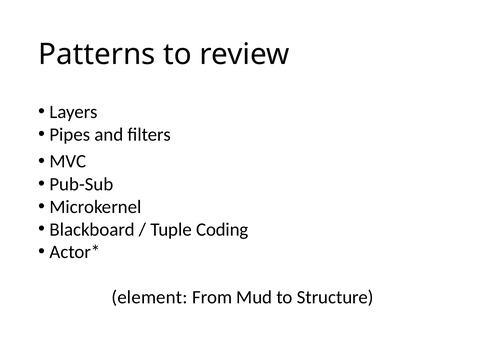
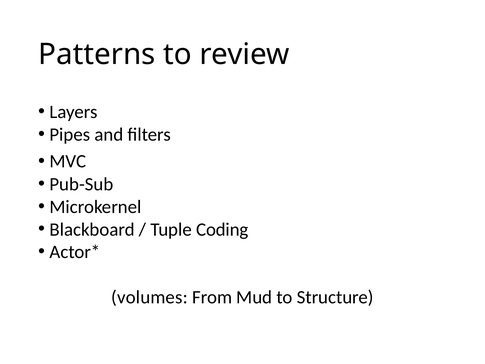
element: element -> volumes
